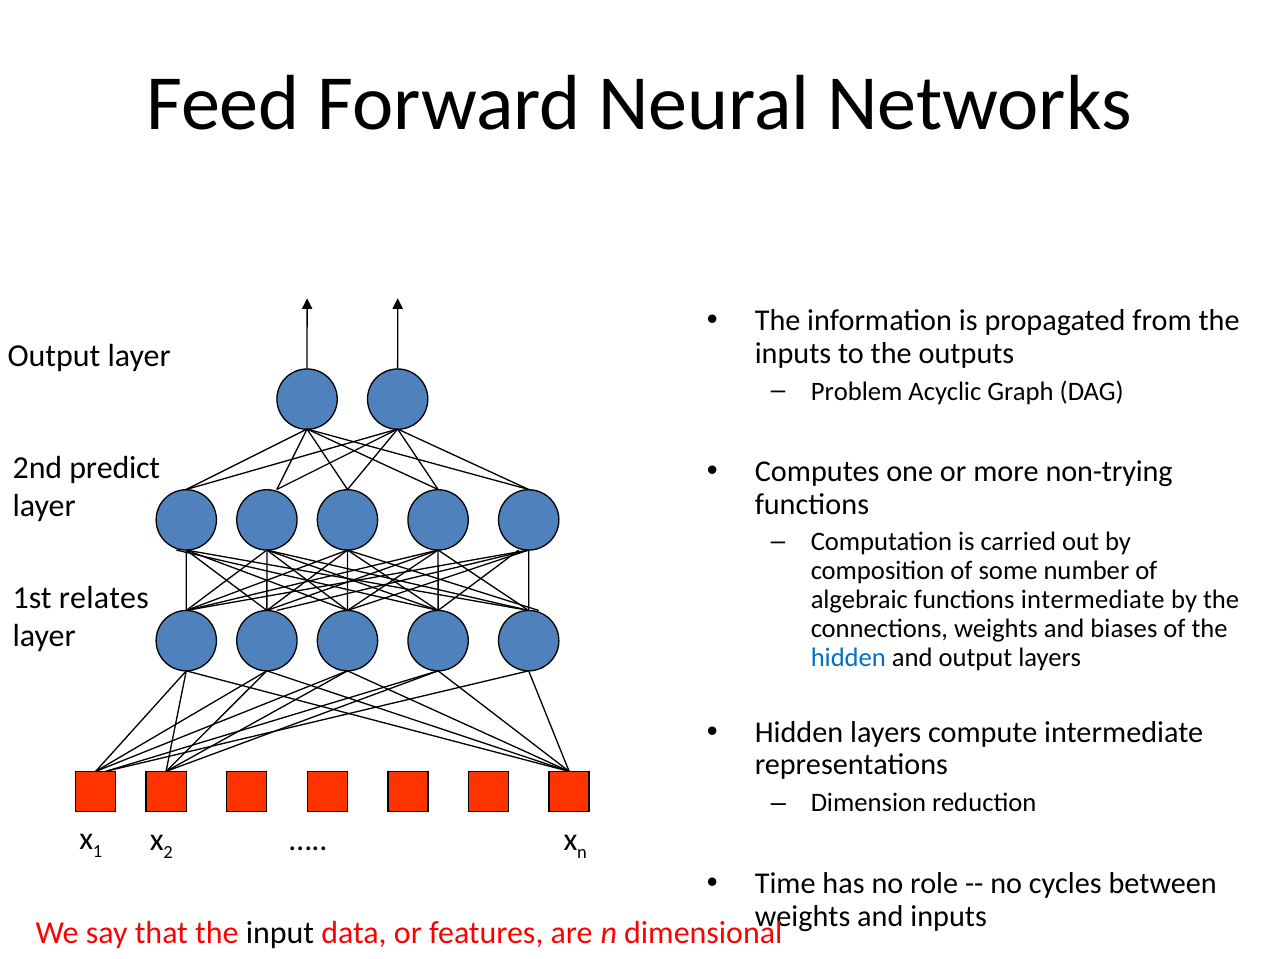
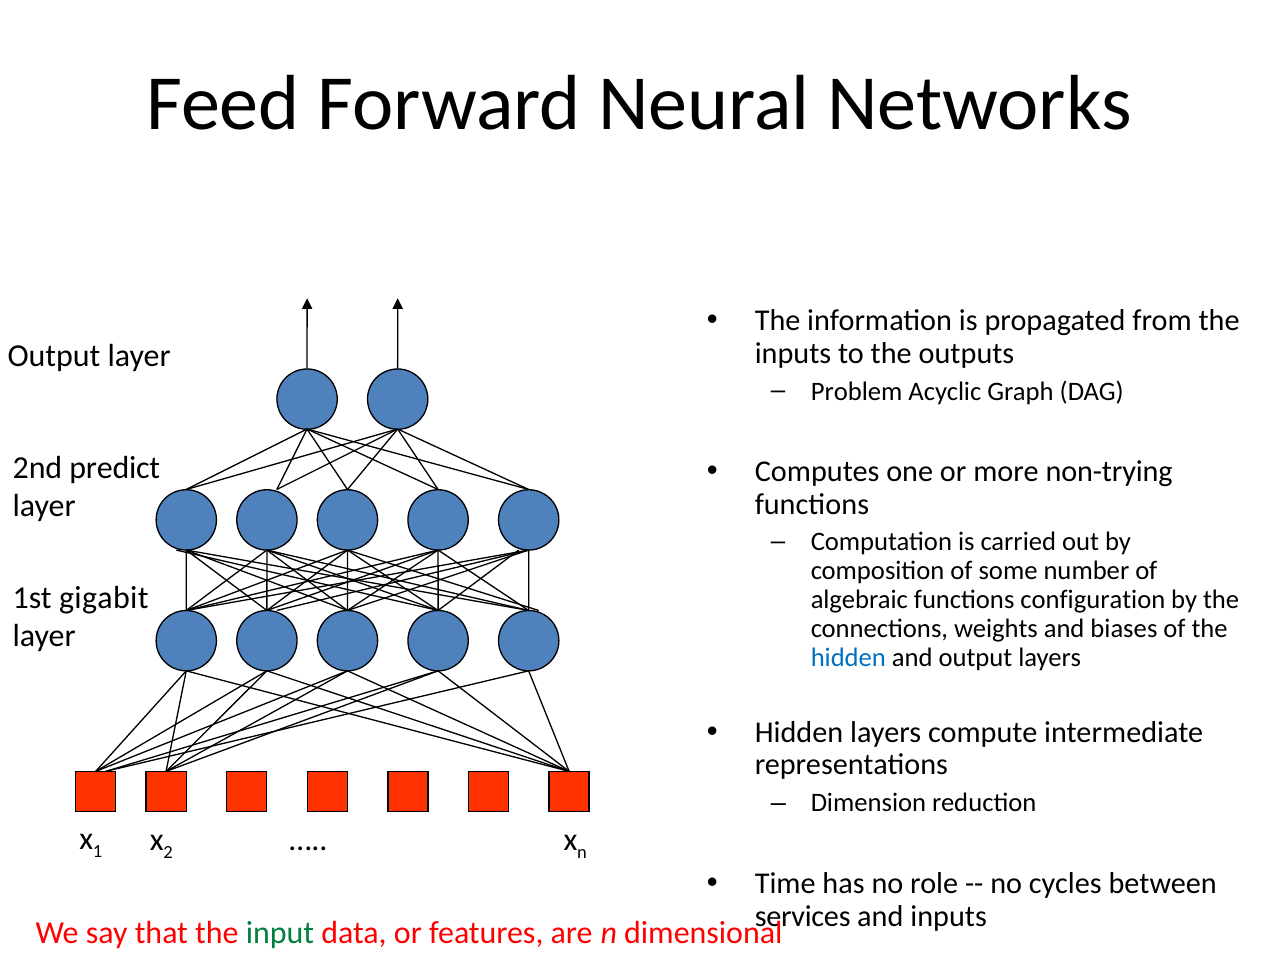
relates: relates -> gigabit
functions intermediate: intermediate -> configuration
weights at (803, 916): weights -> services
input colour: black -> green
